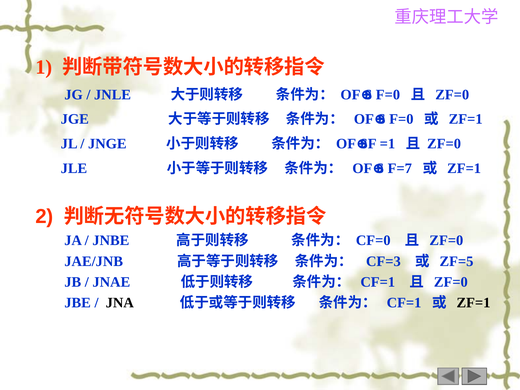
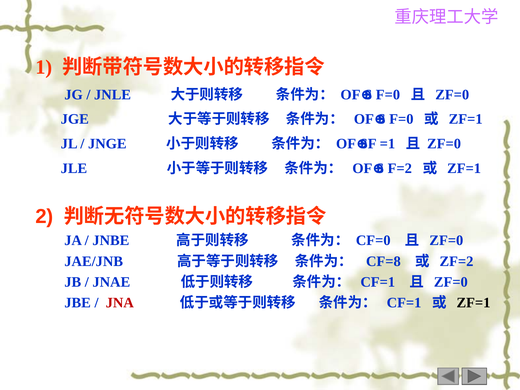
F=7: F=7 -> F=2
CF=3: CF=3 -> CF=8
ZF=5: ZF=5 -> ZF=2
JNA colour: black -> red
